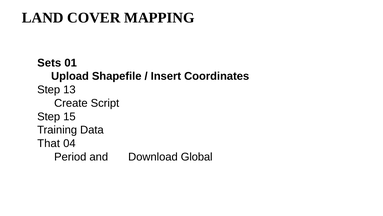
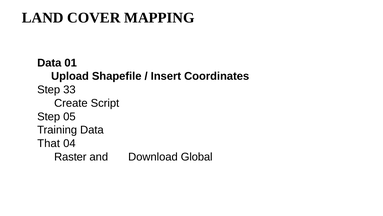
Sets at (49, 63): Sets -> Data
13: 13 -> 33
15: 15 -> 05
Period: Period -> Raster
